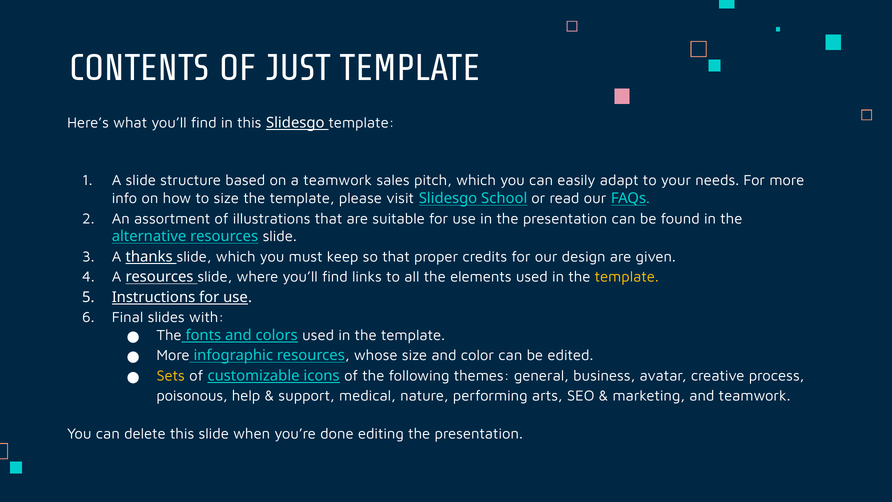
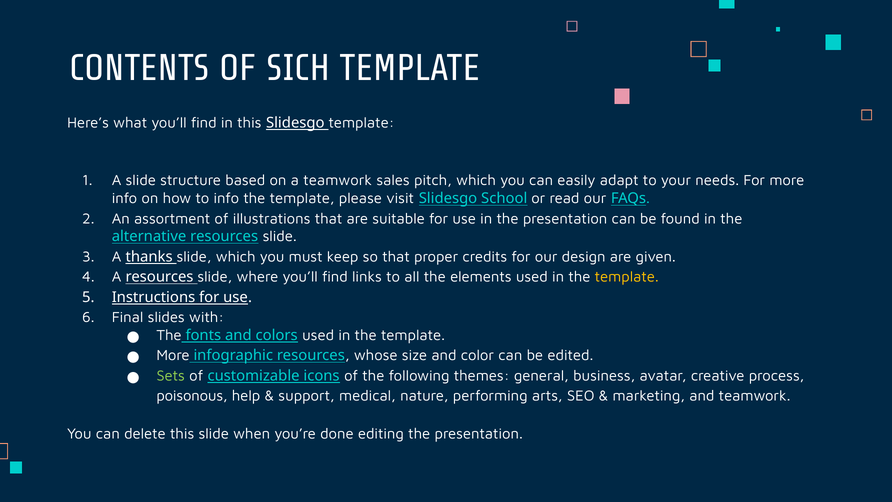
JUST: JUST -> SICH
to size: size -> info
Sets colour: yellow -> light green
